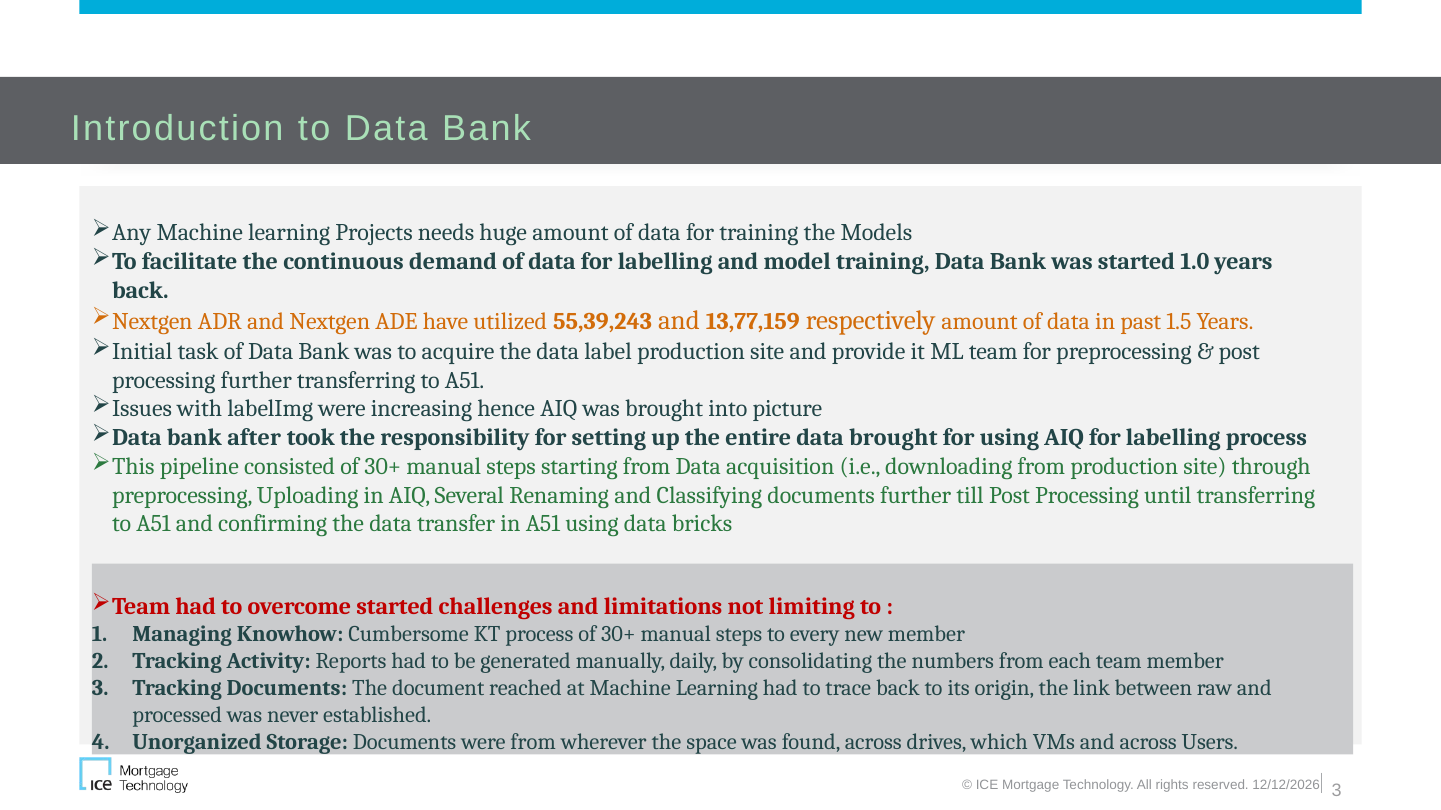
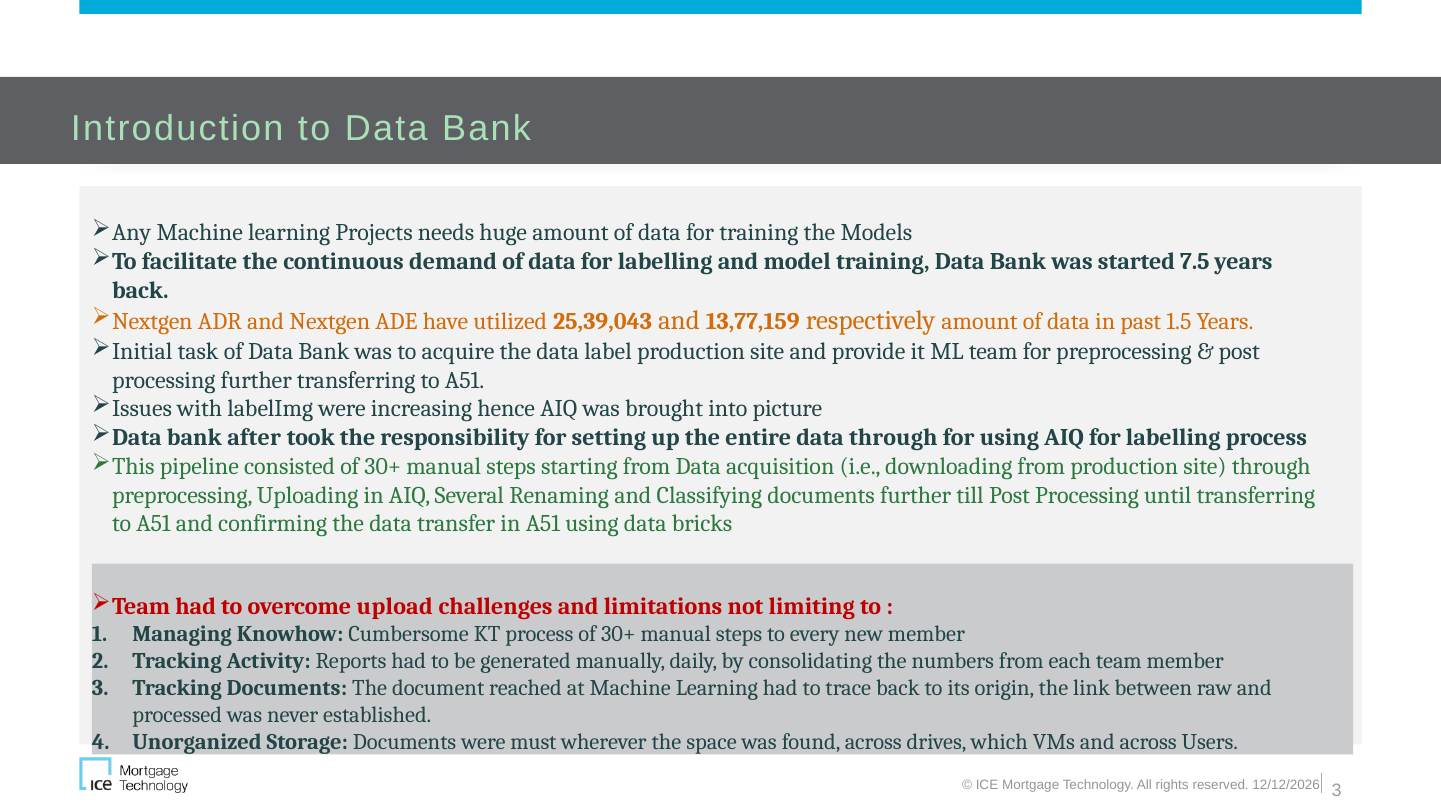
1.0: 1.0 -> 7.5
55,39,243: 55,39,243 -> 25,39,043
data brought: brought -> through
overcome started: started -> upload
were from: from -> must
